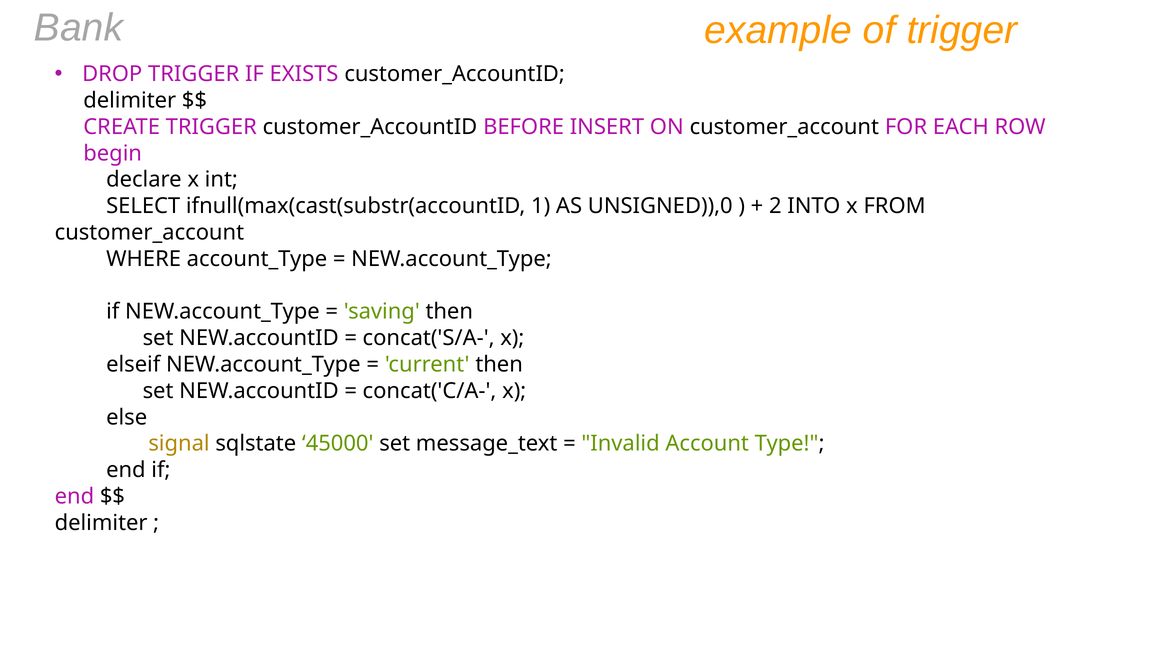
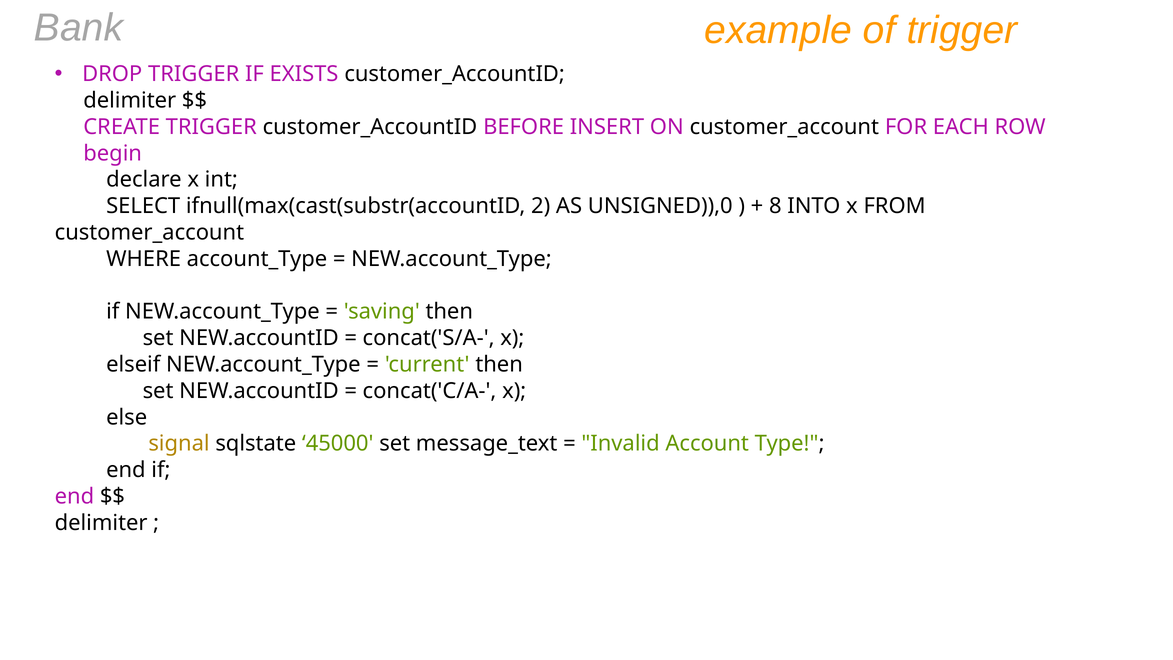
1: 1 -> 2
2: 2 -> 8
